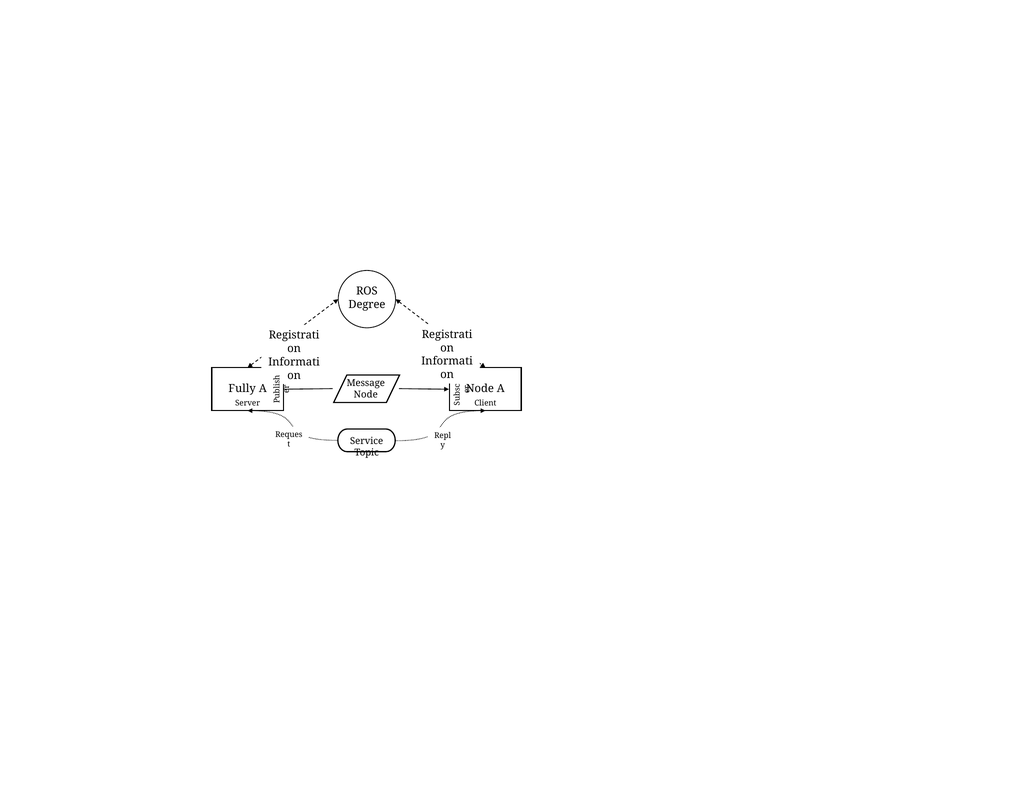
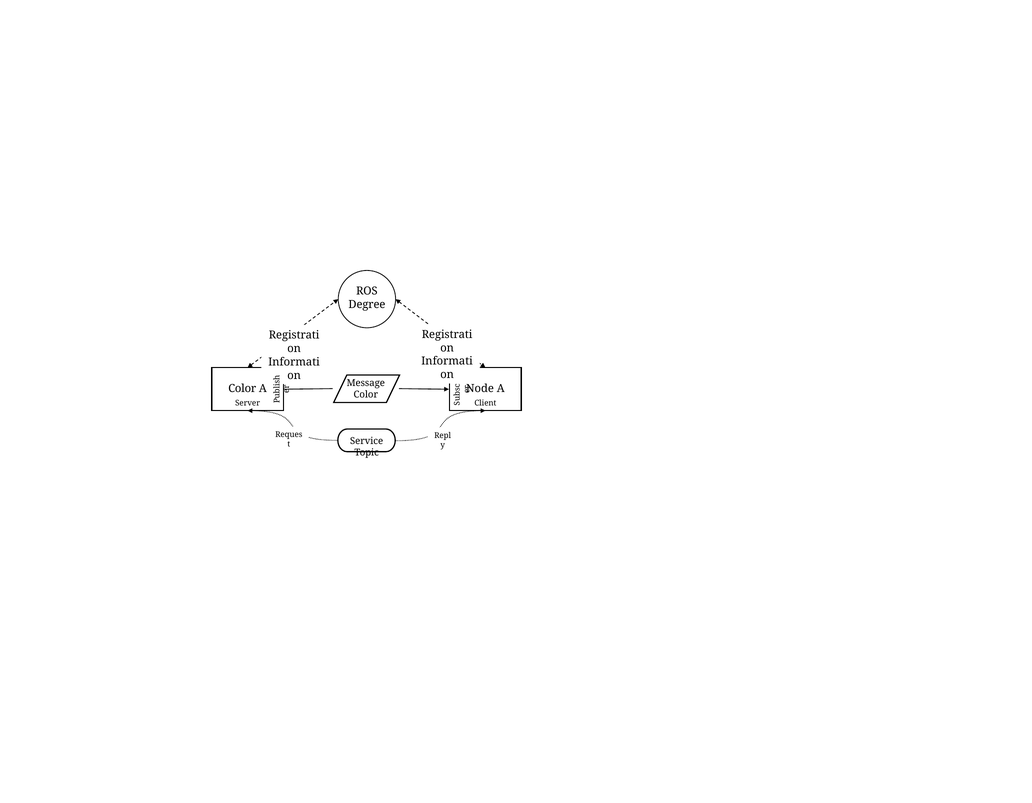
Fully at (242, 389): Fully -> Color
Node at (366, 395): Node -> Color
